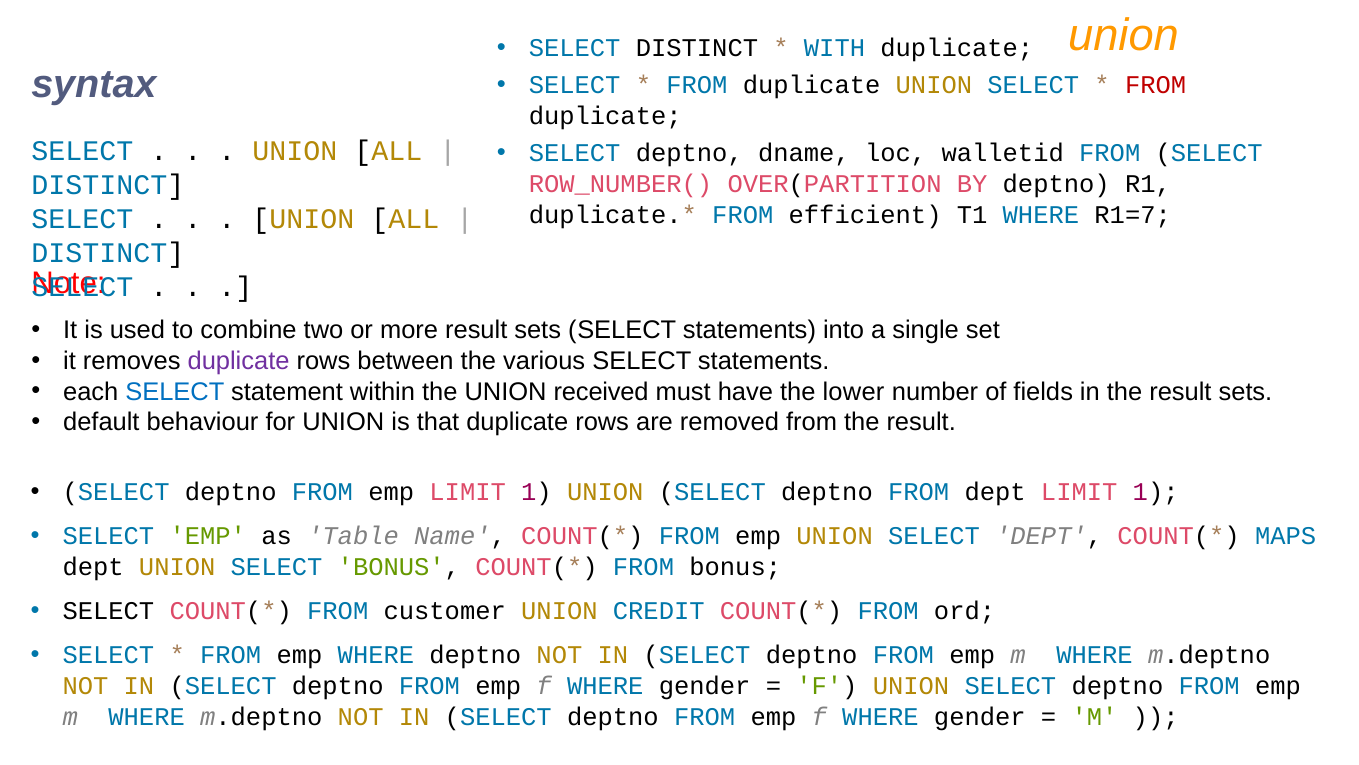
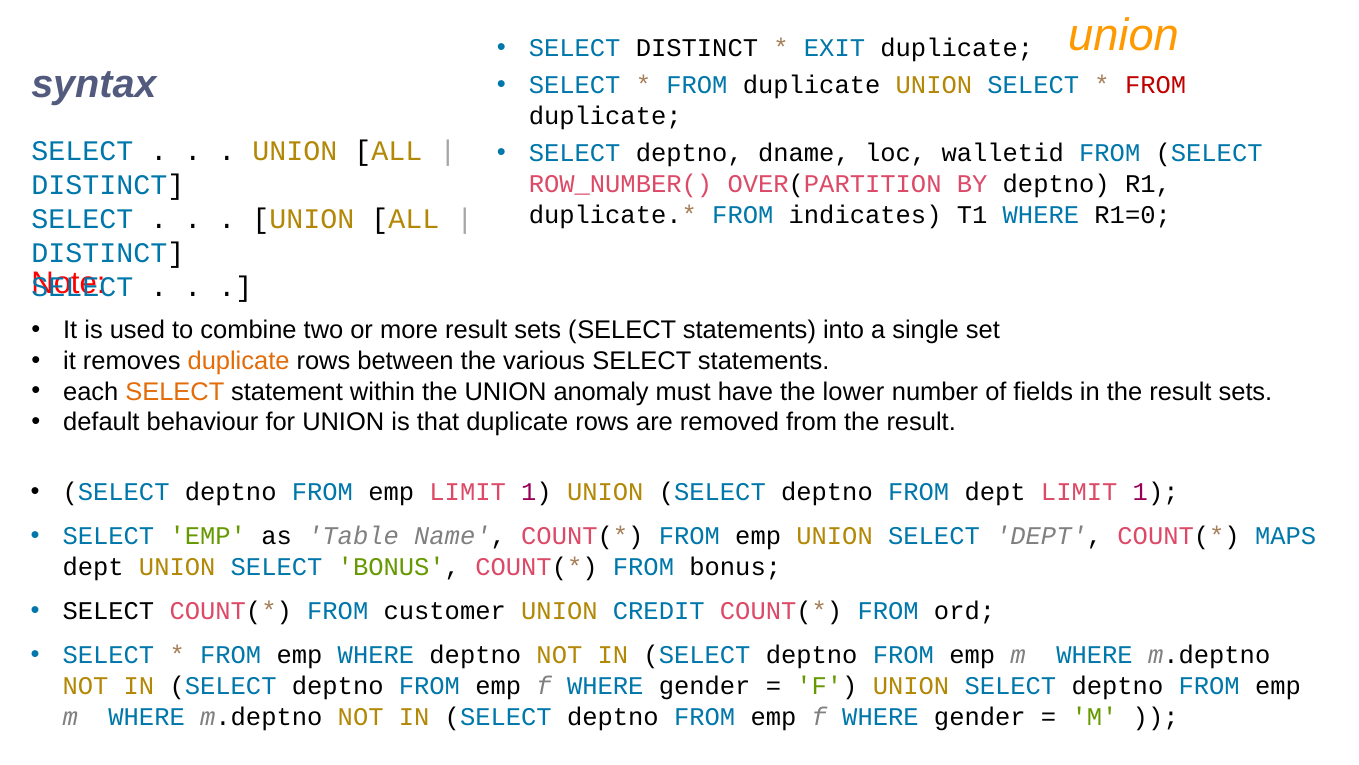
WITH: WITH -> EXIT
efficient: efficient -> indicates
R1=7: R1=7 -> R1=0
duplicate at (239, 361) colour: purple -> orange
SELECT at (175, 391) colour: blue -> orange
received: received -> anomaly
